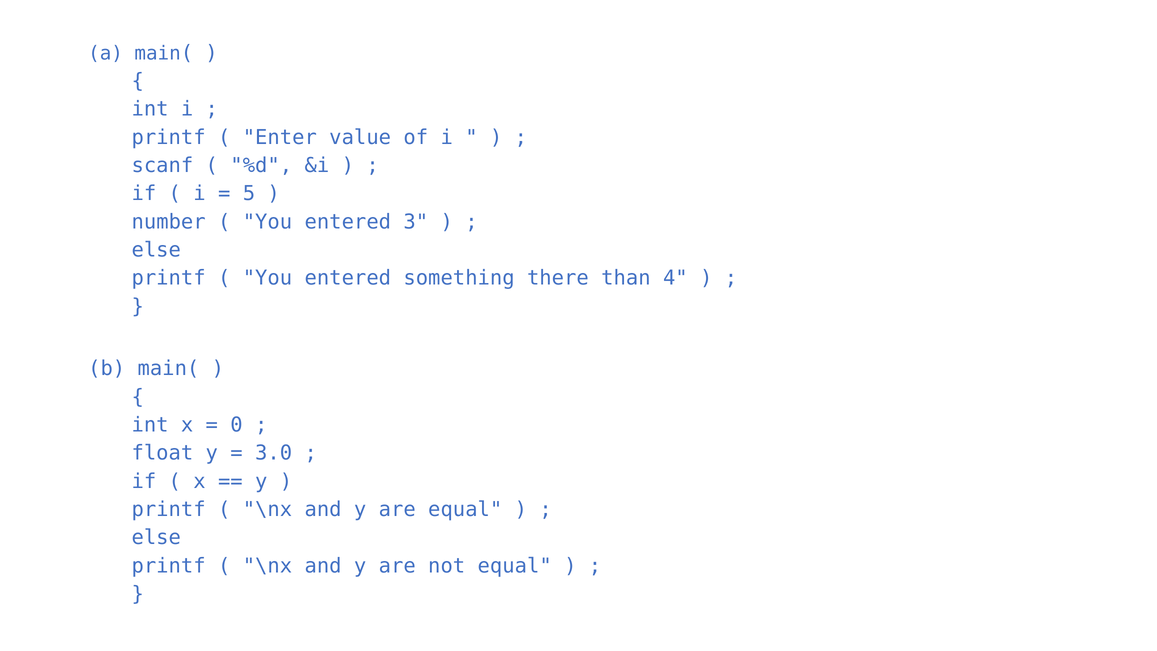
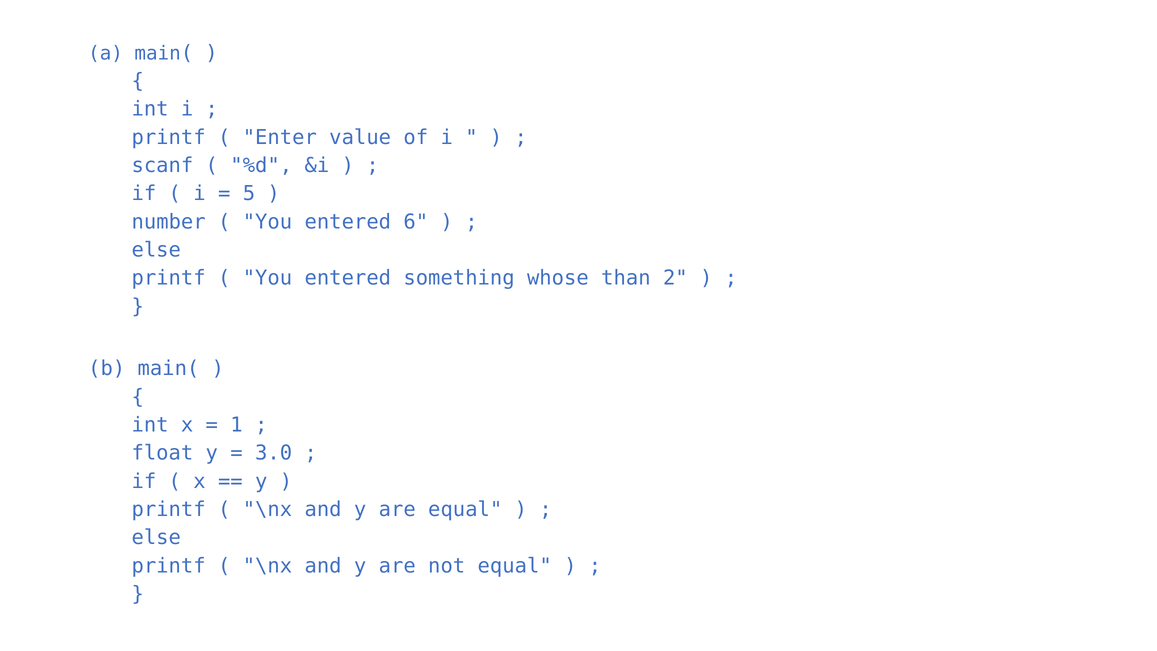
3: 3 -> 6
there: there -> whose
4: 4 -> 2
0: 0 -> 1
